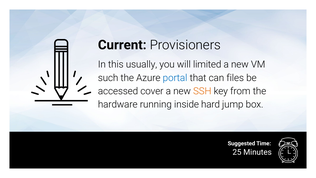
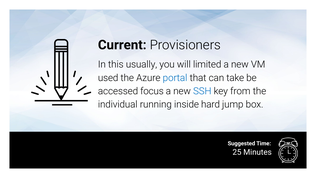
such: such -> used
files: files -> take
cover: cover -> focus
SSH colour: orange -> blue
hardware: hardware -> individual
